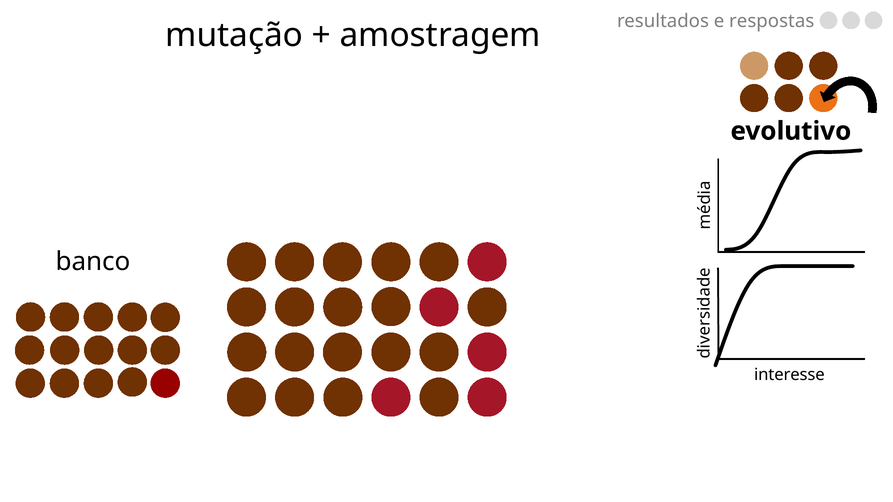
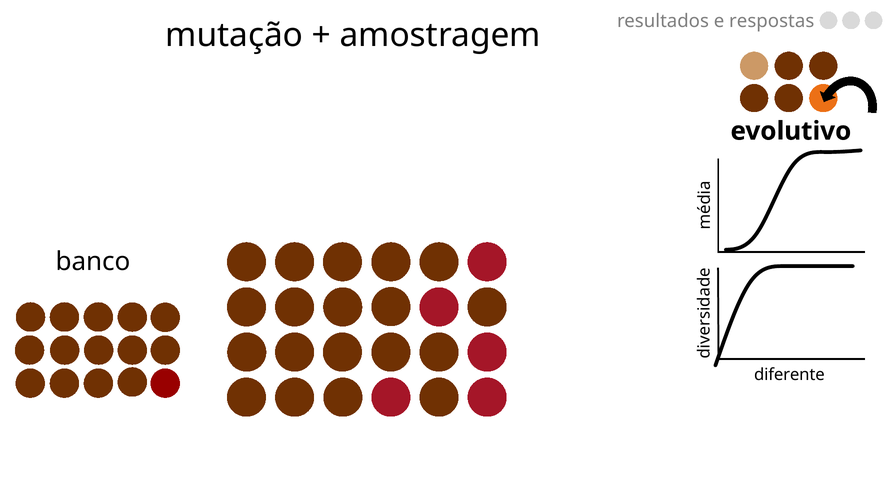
interesse: interesse -> diferente
